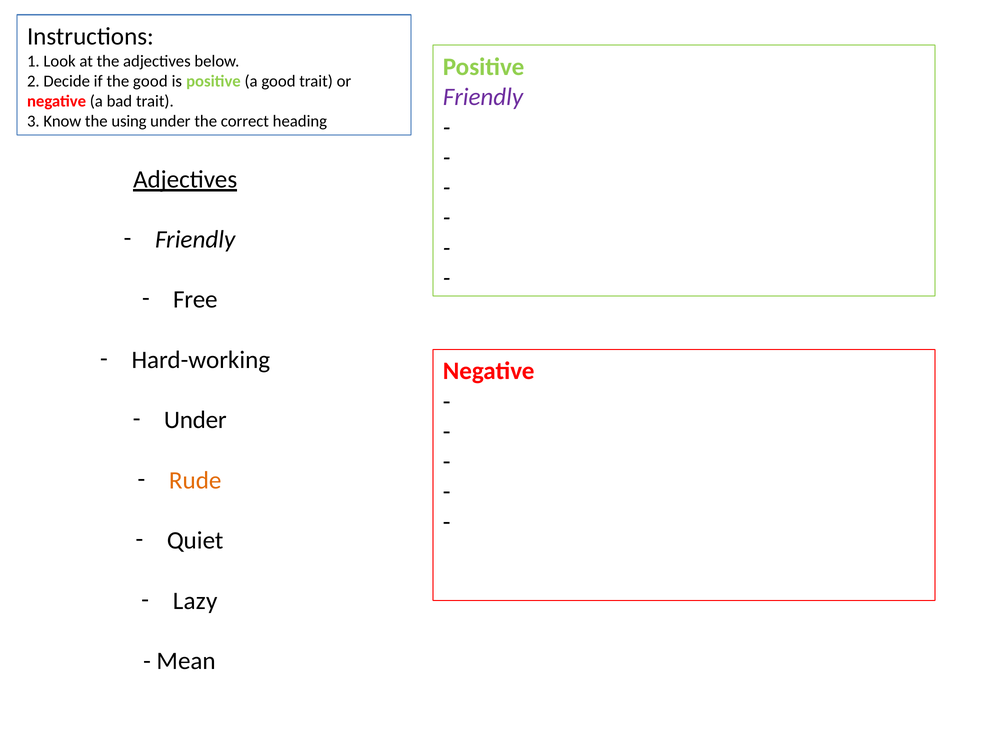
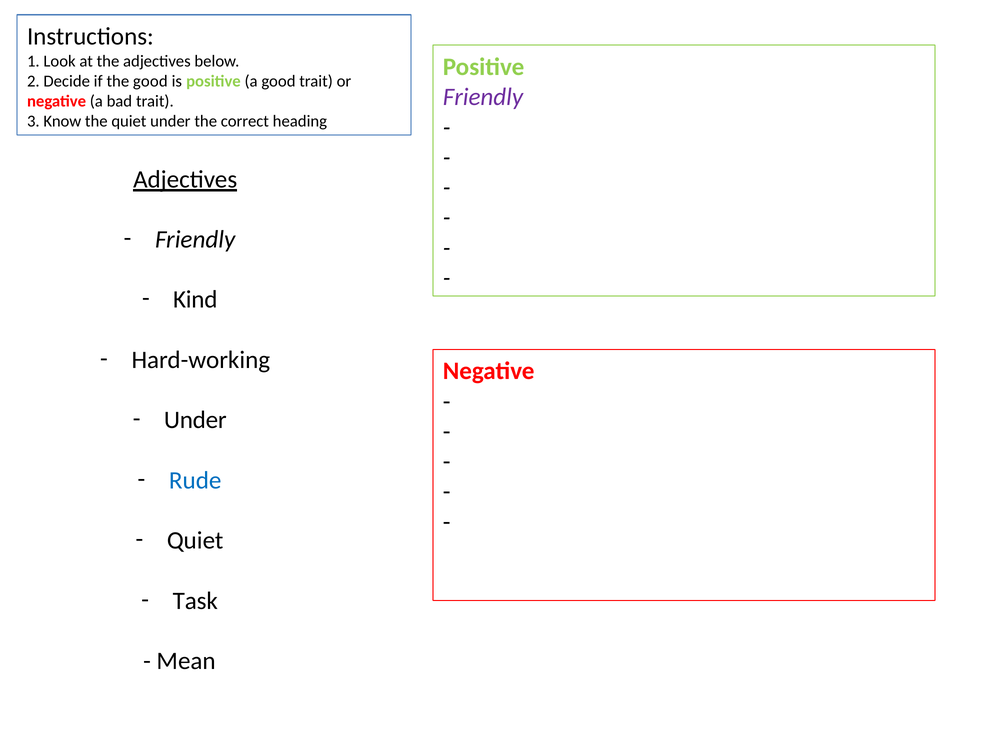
the using: using -> quiet
Free: Free -> Kind
Rude colour: orange -> blue
Lazy: Lazy -> Task
